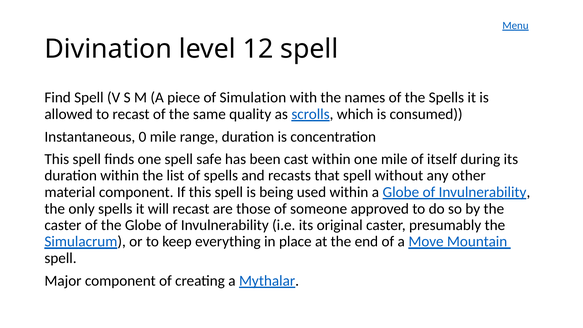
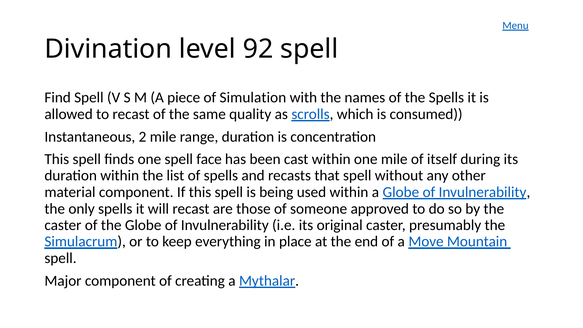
12: 12 -> 92
0: 0 -> 2
safe: safe -> face
